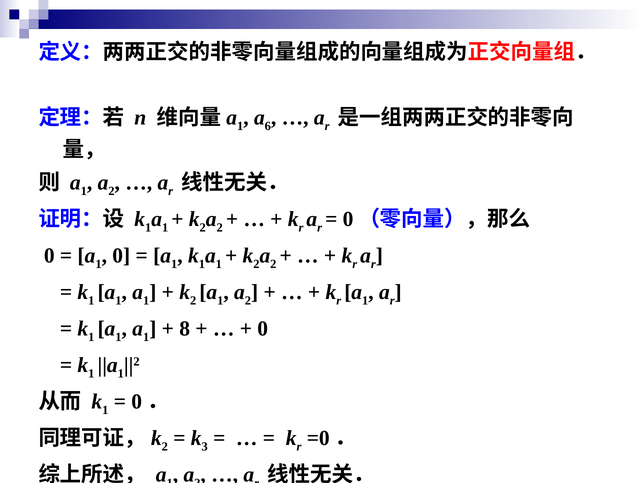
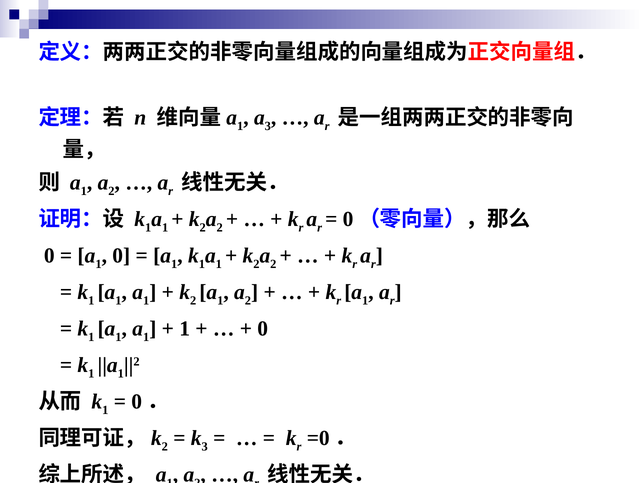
6 at (268, 126): 6 -> 3
8 at (185, 329): 8 -> 1
